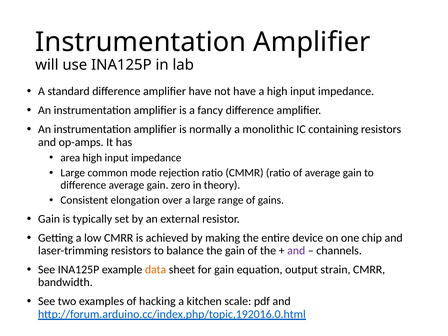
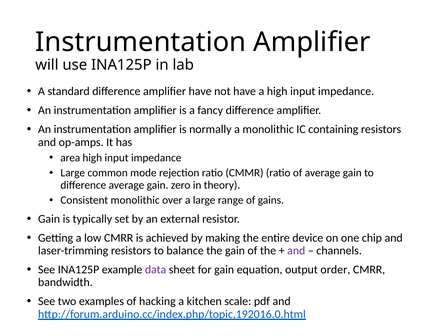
Consistent elongation: elongation -> monolithic
data colour: orange -> purple
strain: strain -> order
